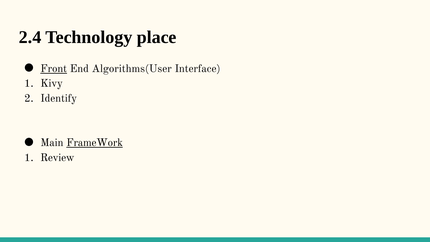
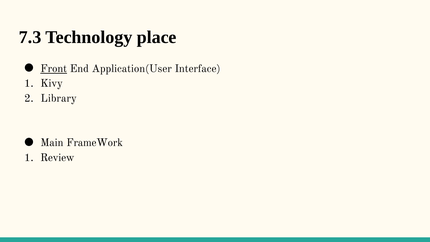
2.4: 2.4 -> 7.3
Algorithms(User: Algorithms(User -> Application(User
Identify: Identify -> Library
FrameWork underline: present -> none
